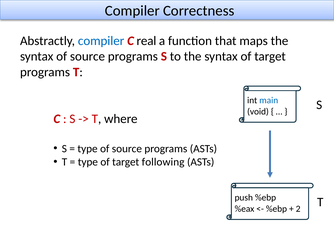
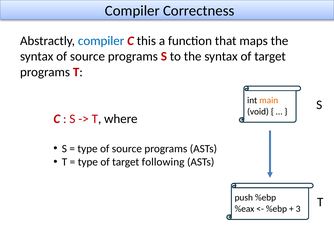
real: real -> this
main colour: blue -> orange
2: 2 -> 3
